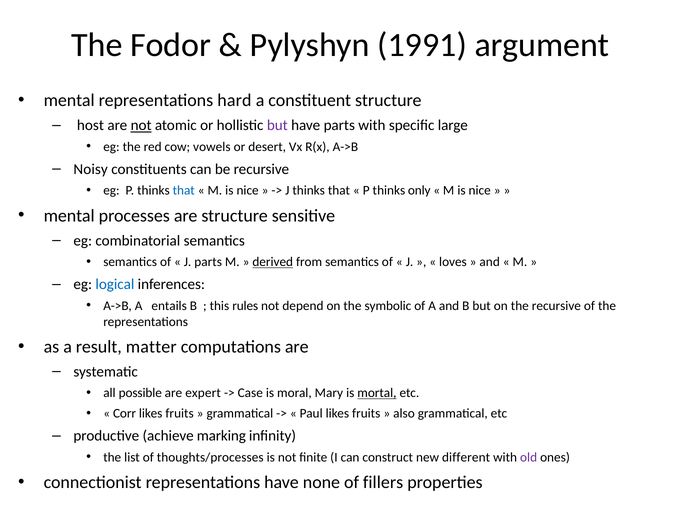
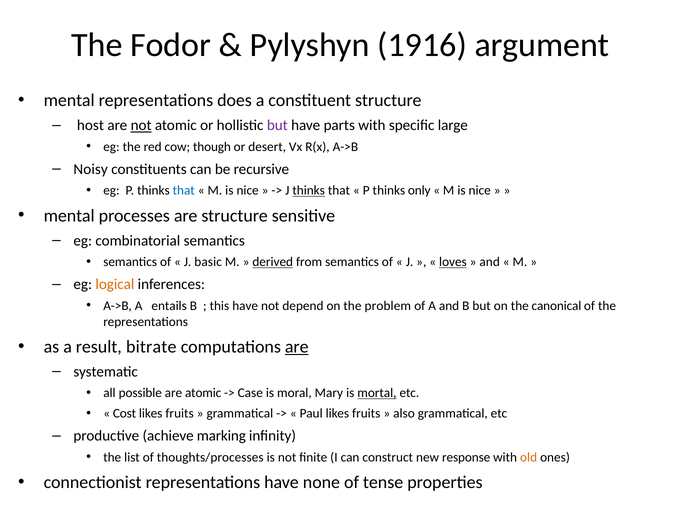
1991: 1991 -> 1916
hard: hard -> does
vowels: vowels -> though
thinks at (309, 191) underline: none -> present
J parts: parts -> basic
loves underline: none -> present
logical colour: blue -> orange
this rules: rules -> have
symbolic: symbolic -> problem
the recursive: recursive -> canonical
matter: matter -> bitrate
are at (297, 347) underline: none -> present
are expert: expert -> atomic
Corr: Corr -> Cost
different: different -> response
old colour: purple -> orange
fillers: fillers -> tense
